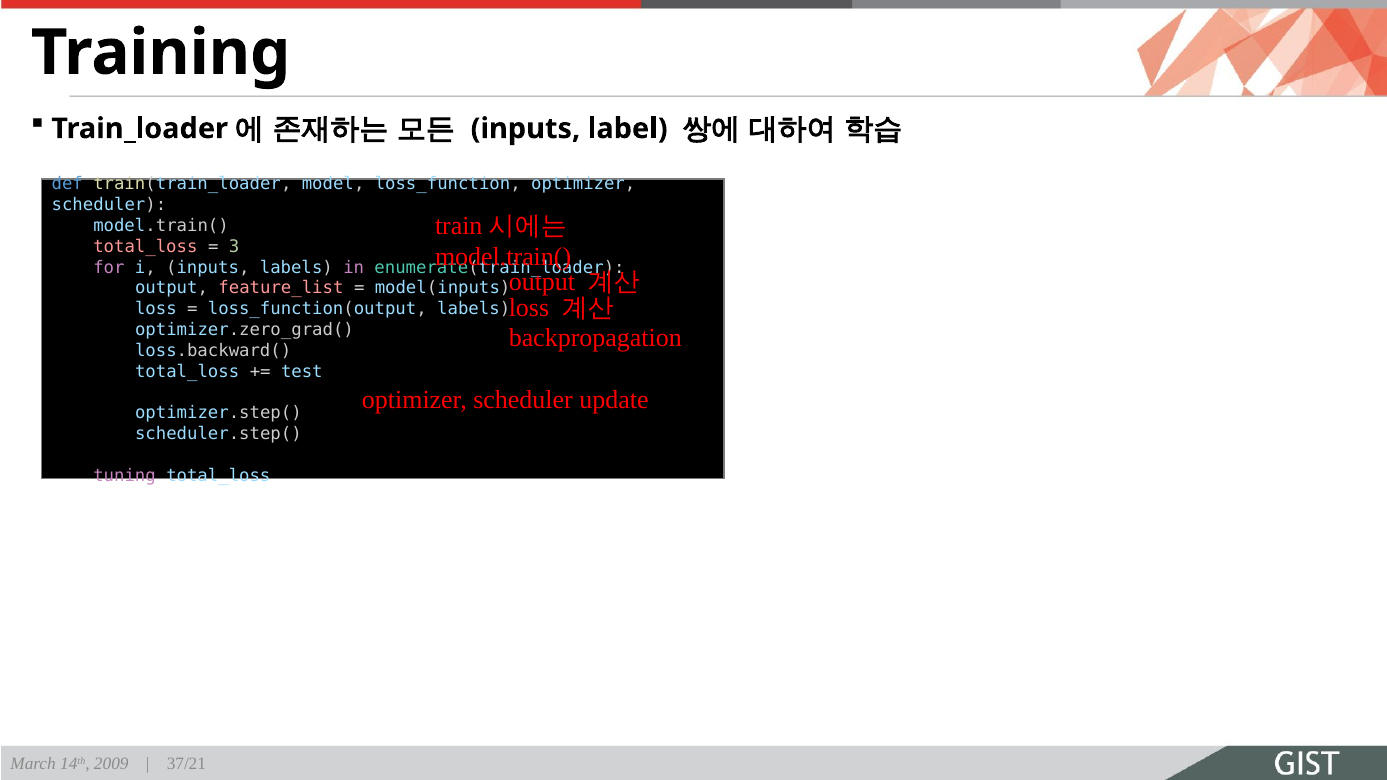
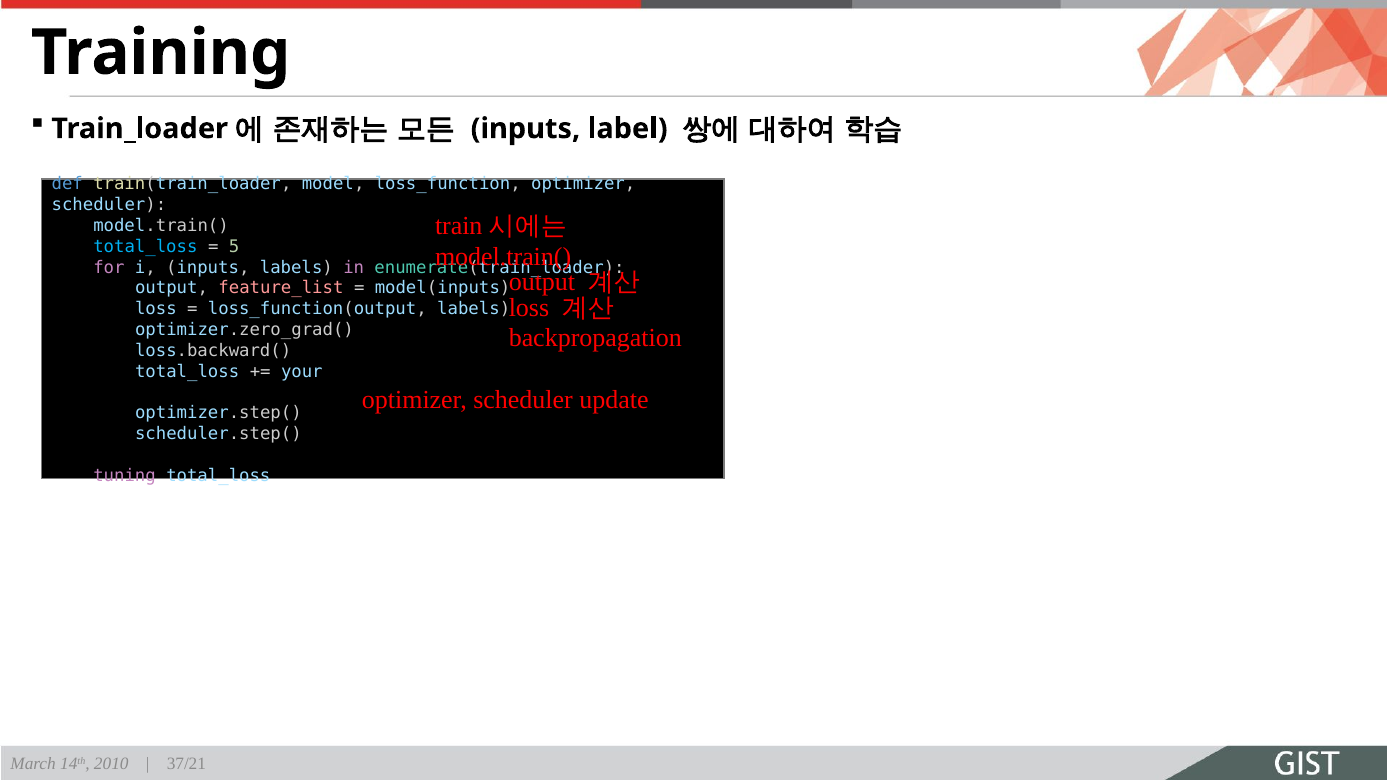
total_loss at (145, 247) colour: pink -> light blue
3: 3 -> 5
test: test -> your
2009: 2009 -> 2010
